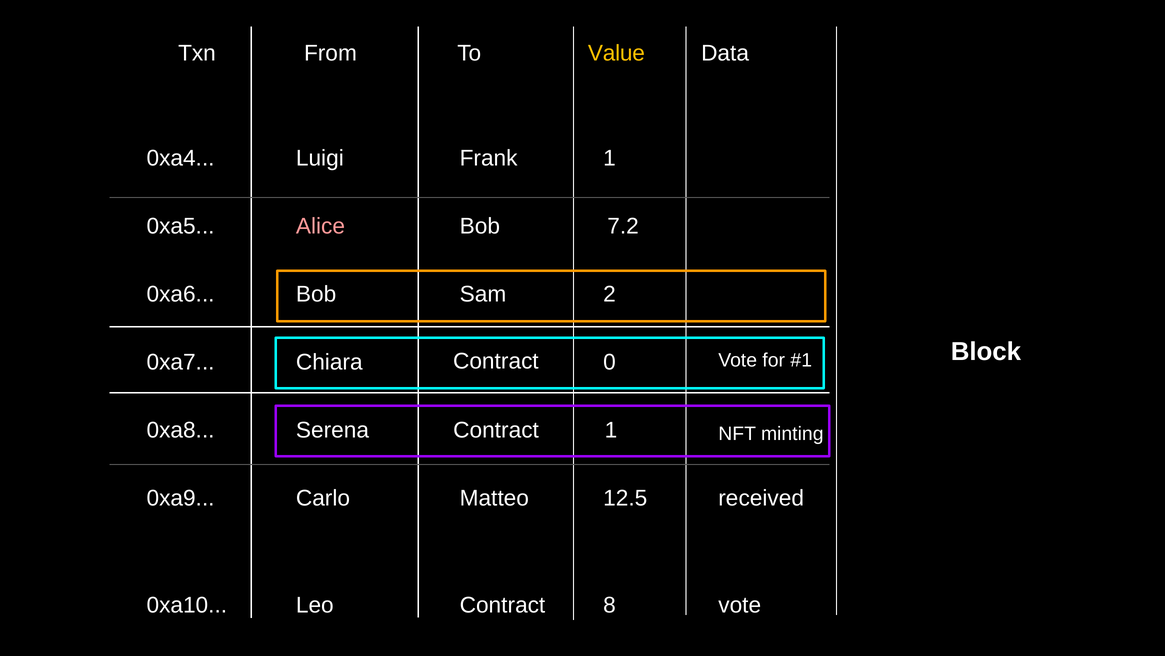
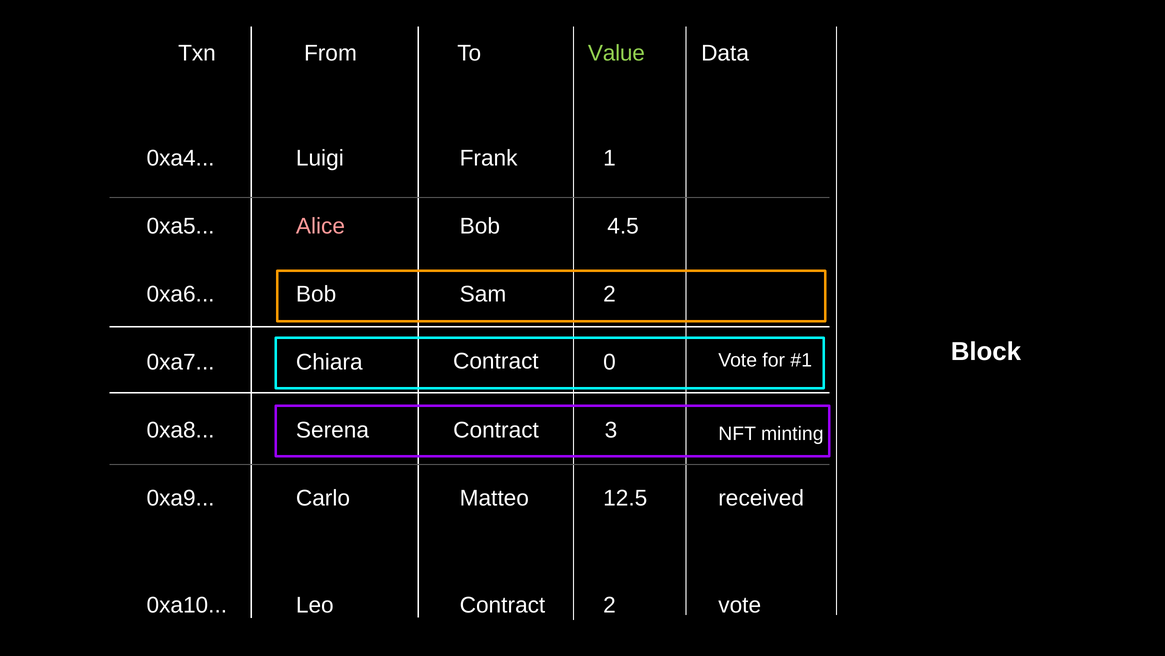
Value colour: yellow -> light green
7.2: 7.2 -> 4.5
Contract 1: 1 -> 3
Contract 8: 8 -> 2
